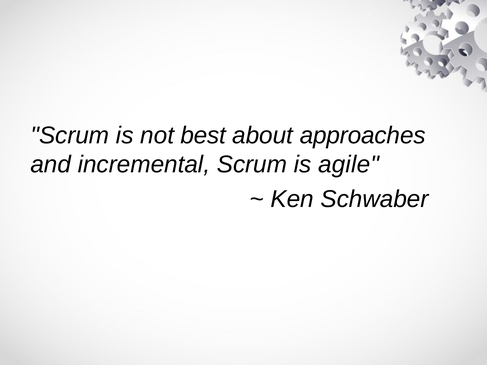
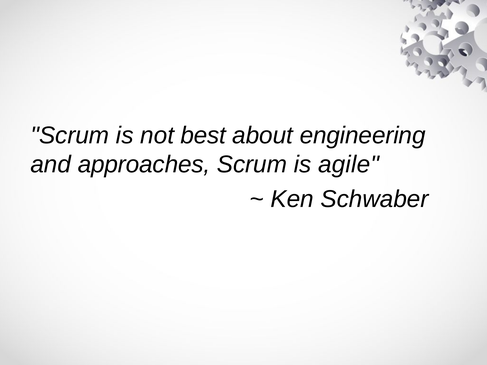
approaches: approaches -> engineering
incremental: incremental -> approaches
